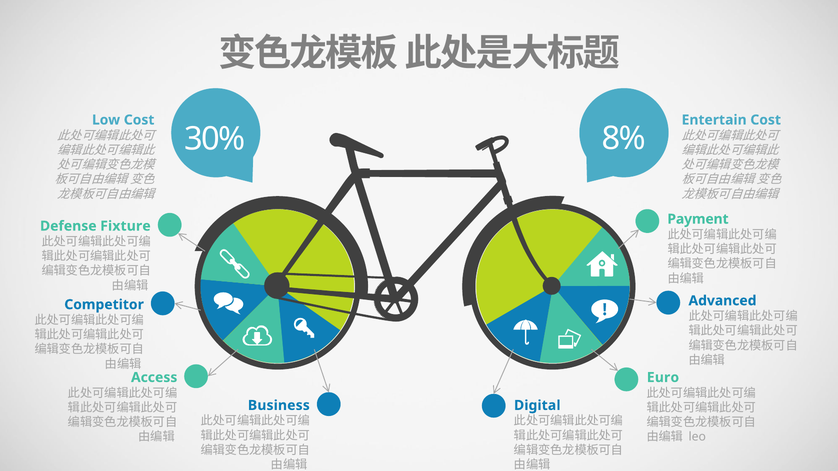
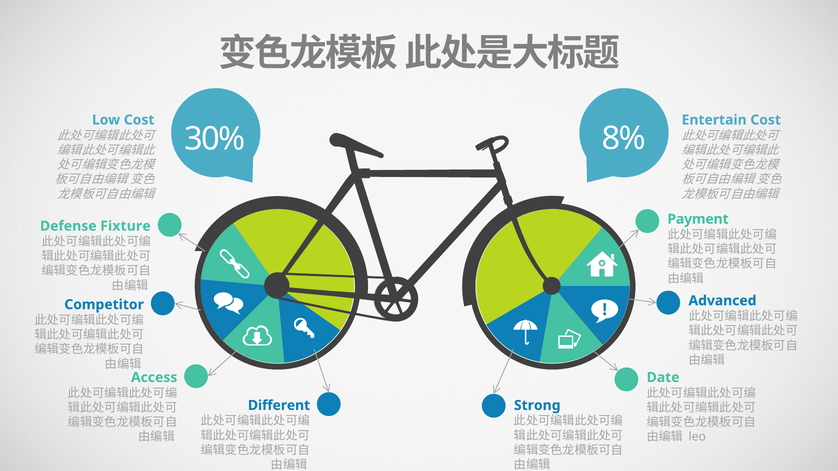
Euro: Euro -> Date
Business: Business -> Different
Digital: Digital -> Strong
